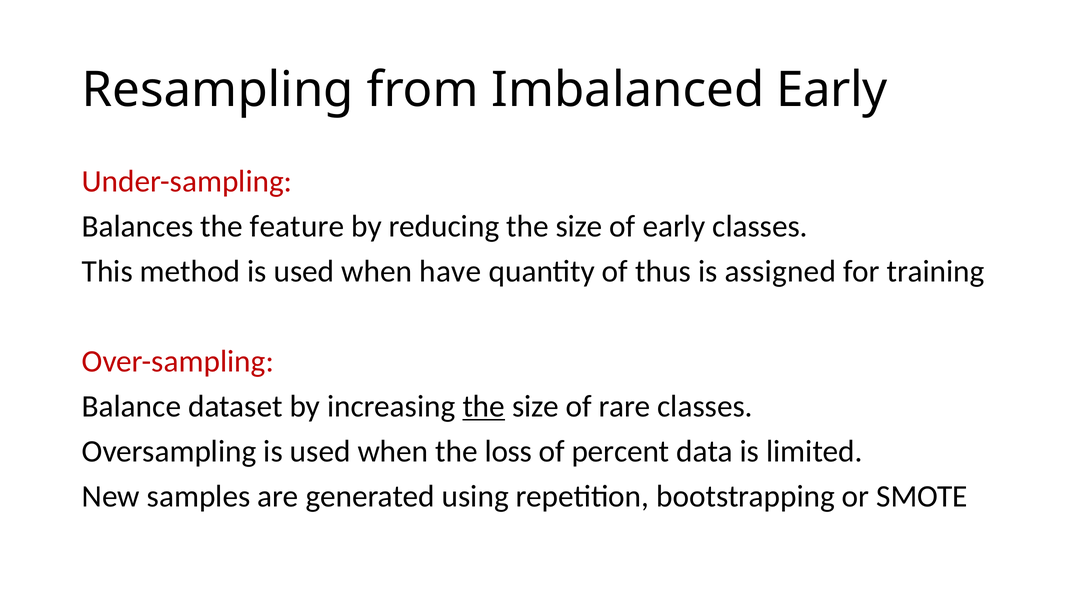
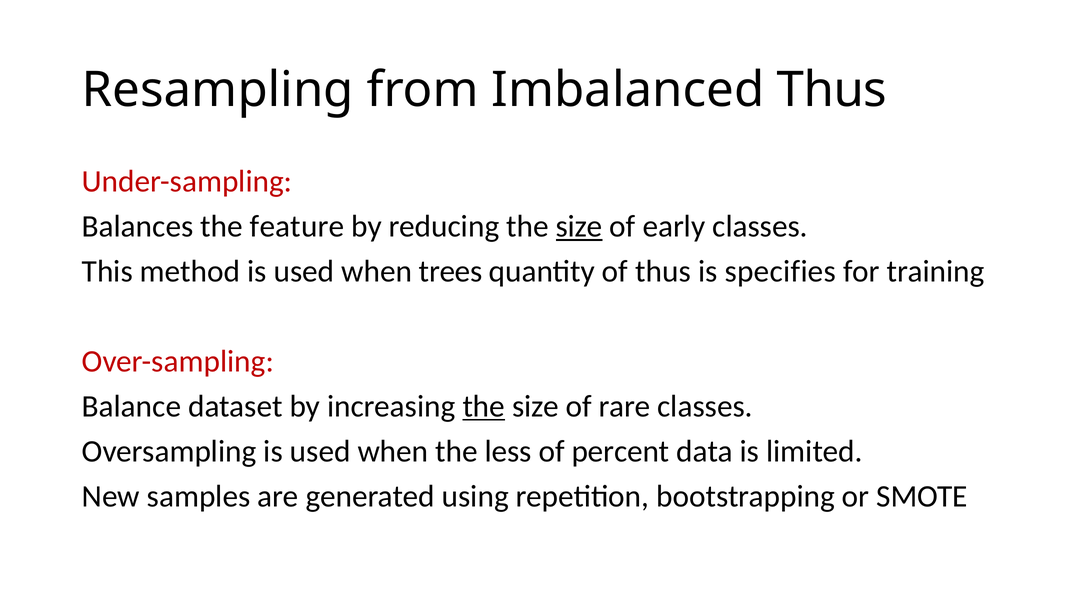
Imbalanced Early: Early -> Thus
size at (579, 226) underline: none -> present
have: have -> trees
assigned: assigned -> specifies
loss: loss -> less
